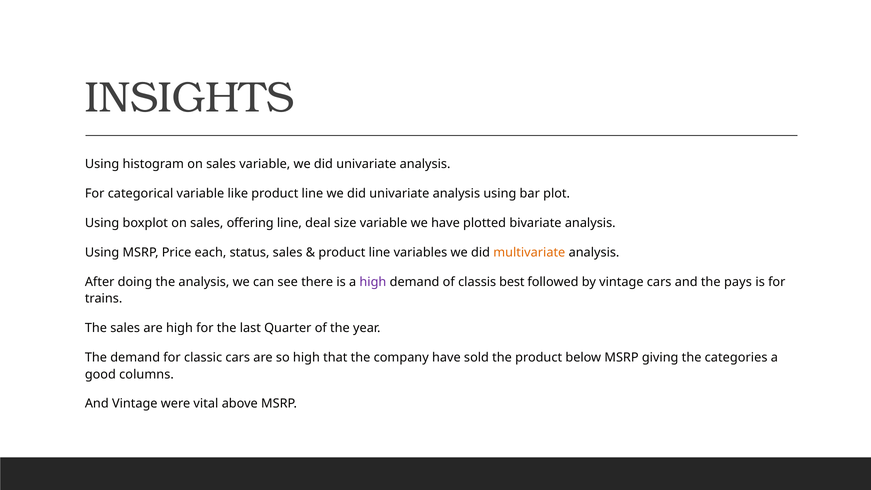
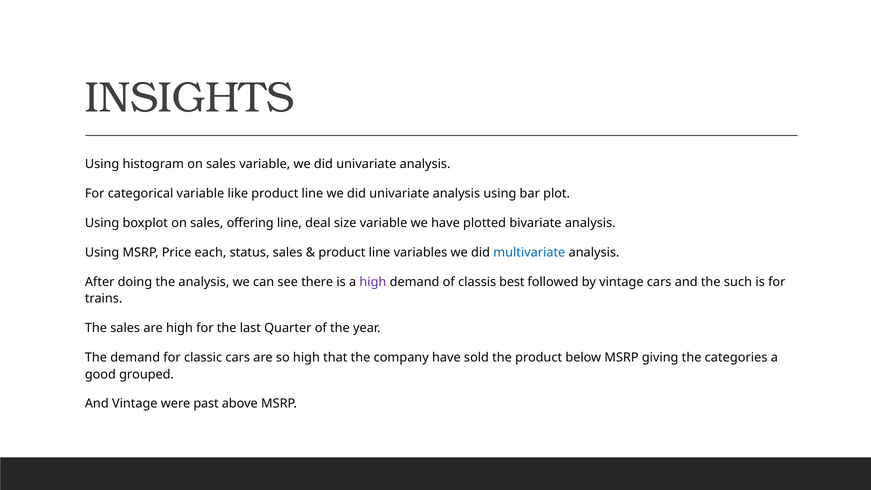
multivariate colour: orange -> blue
pays: pays -> such
columns: columns -> grouped
vital: vital -> past
